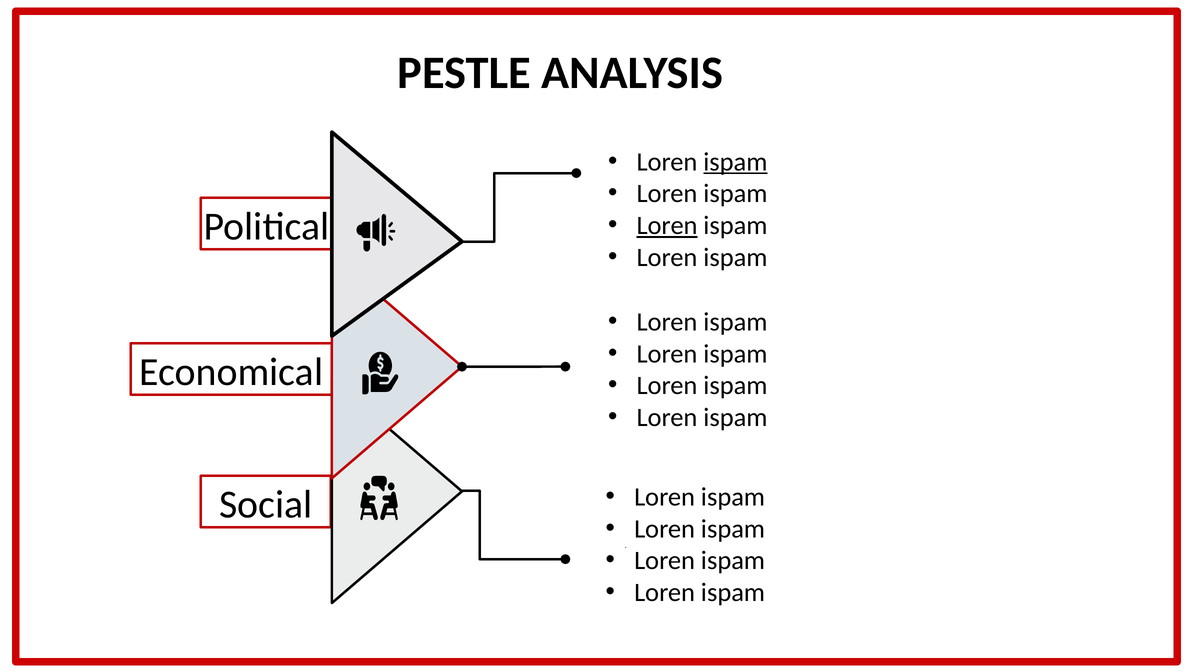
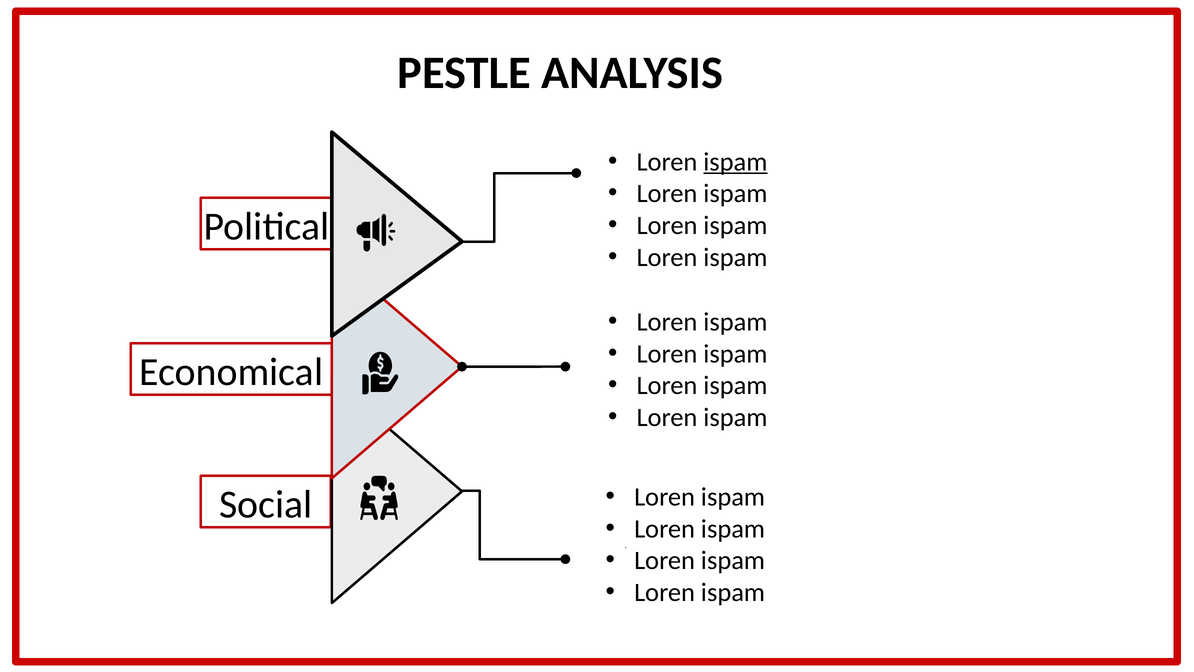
Loren at (667, 225) underline: present -> none
